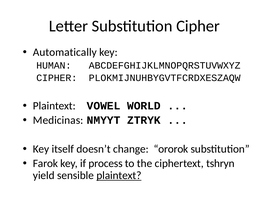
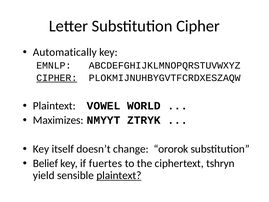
HUMAN: HUMAN -> EMNLP
CIPHER at (57, 78) underline: none -> present
Medicinas: Medicinas -> Maximizes
Farok: Farok -> Belief
process: process -> fuertes
